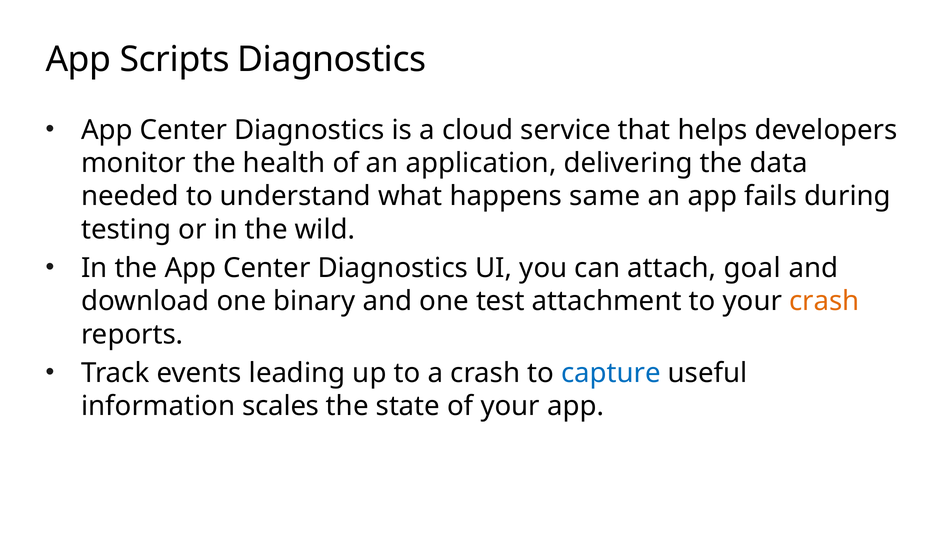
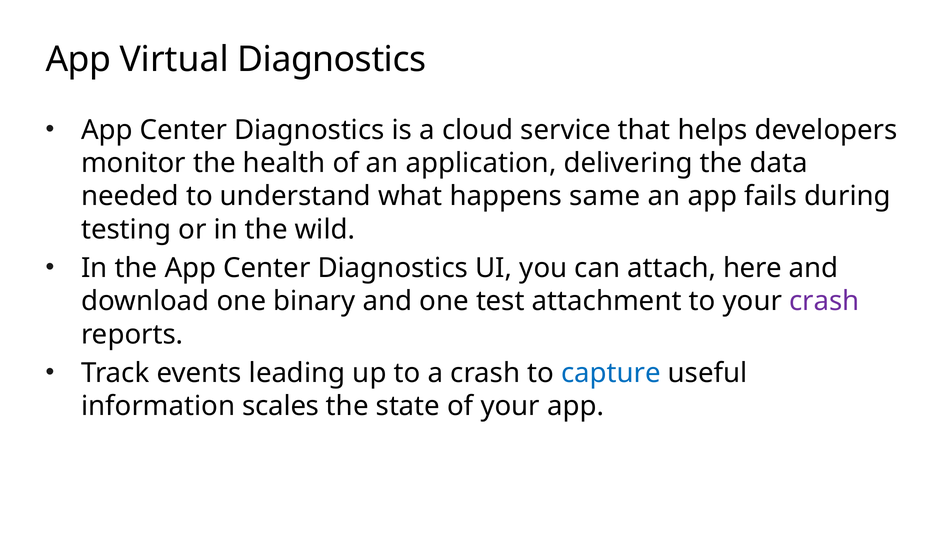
Scripts: Scripts -> Virtual
goal: goal -> here
crash at (824, 301) colour: orange -> purple
